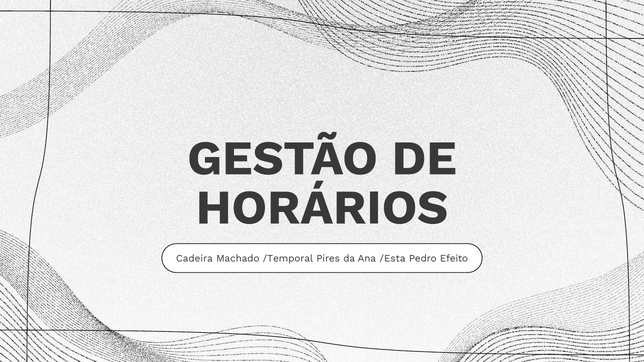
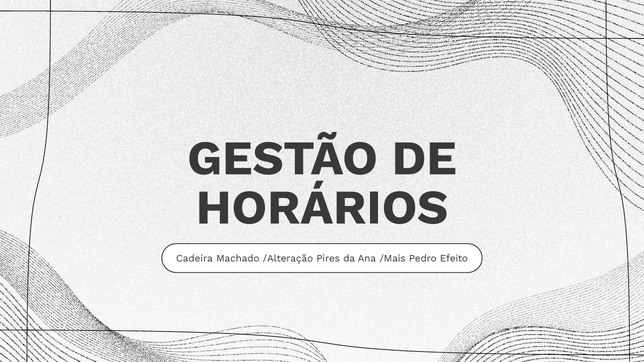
/Temporal: /Temporal -> /Alteração
/Esta: /Esta -> /Mais
